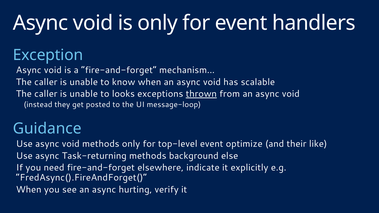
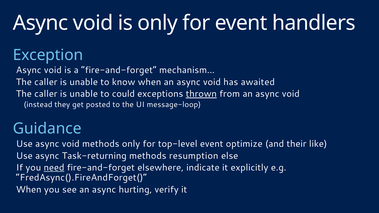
scalable: scalable -> awaited
looks: looks -> could
background: background -> resumption
need underline: none -> present
